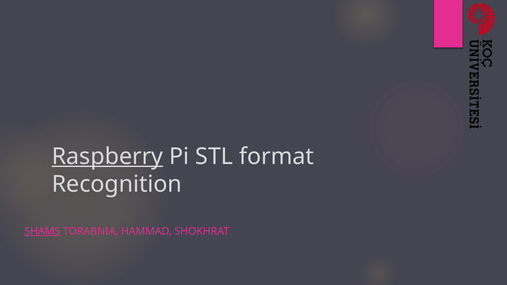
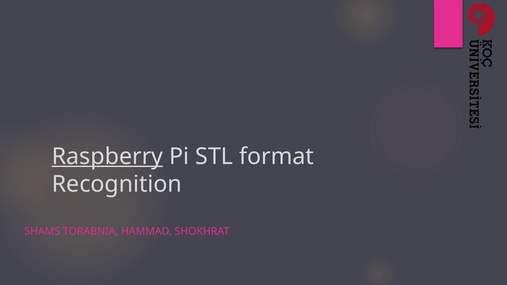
SHAMS underline: present -> none
